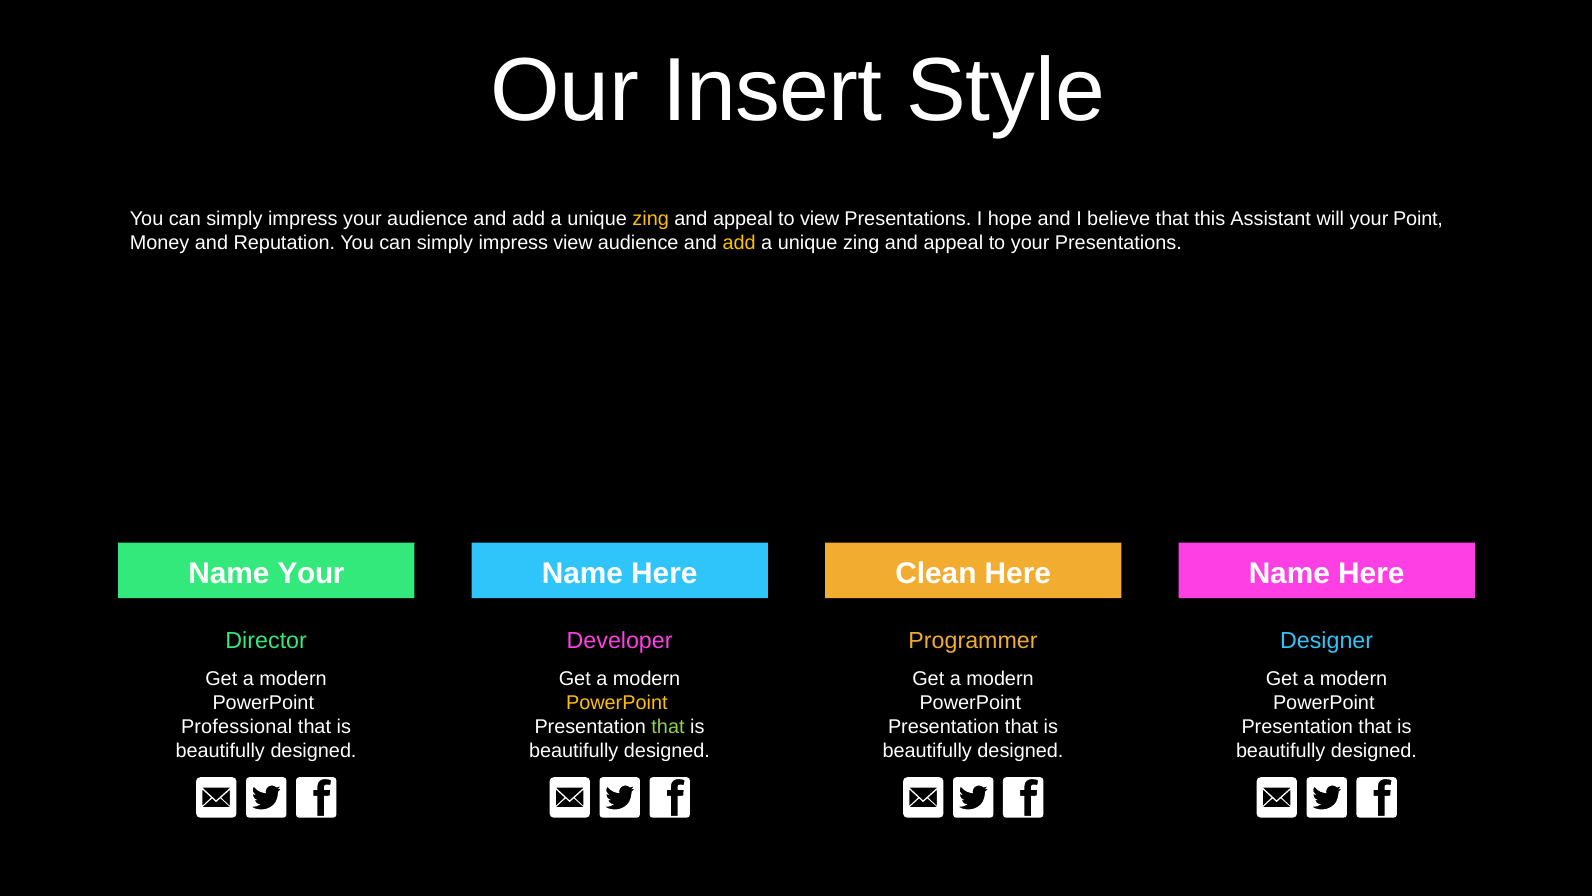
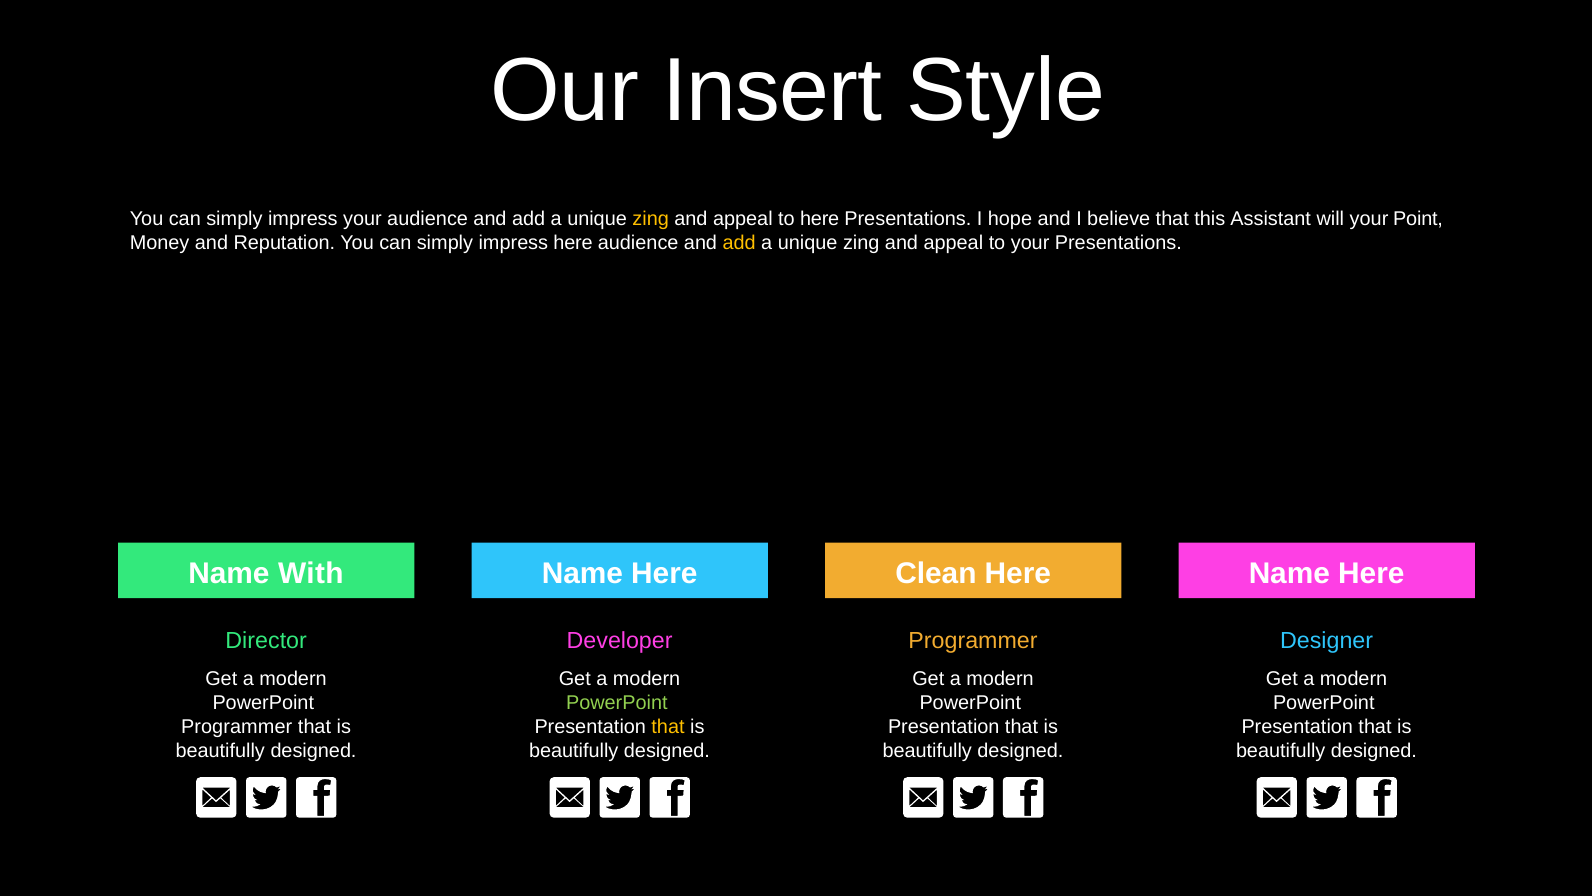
to view: view -> here
impress view: view -> here
Name Your: Your -> With
PowerPoint at (617, 702) colour: yellow -> light green
Professional at (237, 726): Professional -> Programmer
that at (668, 726) colour: light green -> yellow
